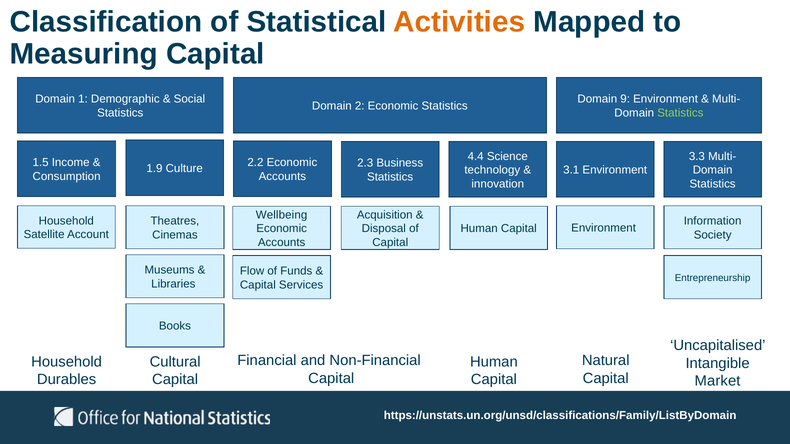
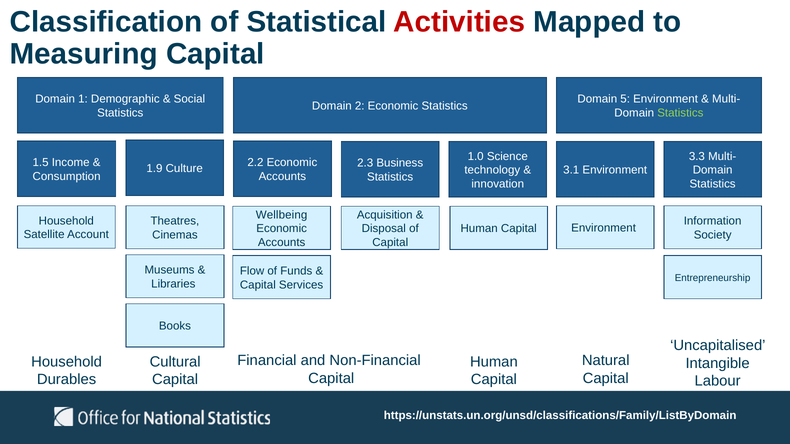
Activities colour: orange -> red
9: 9 -> 5
4.4: 4.4 -> 1.0
Market: Market -> Labour
